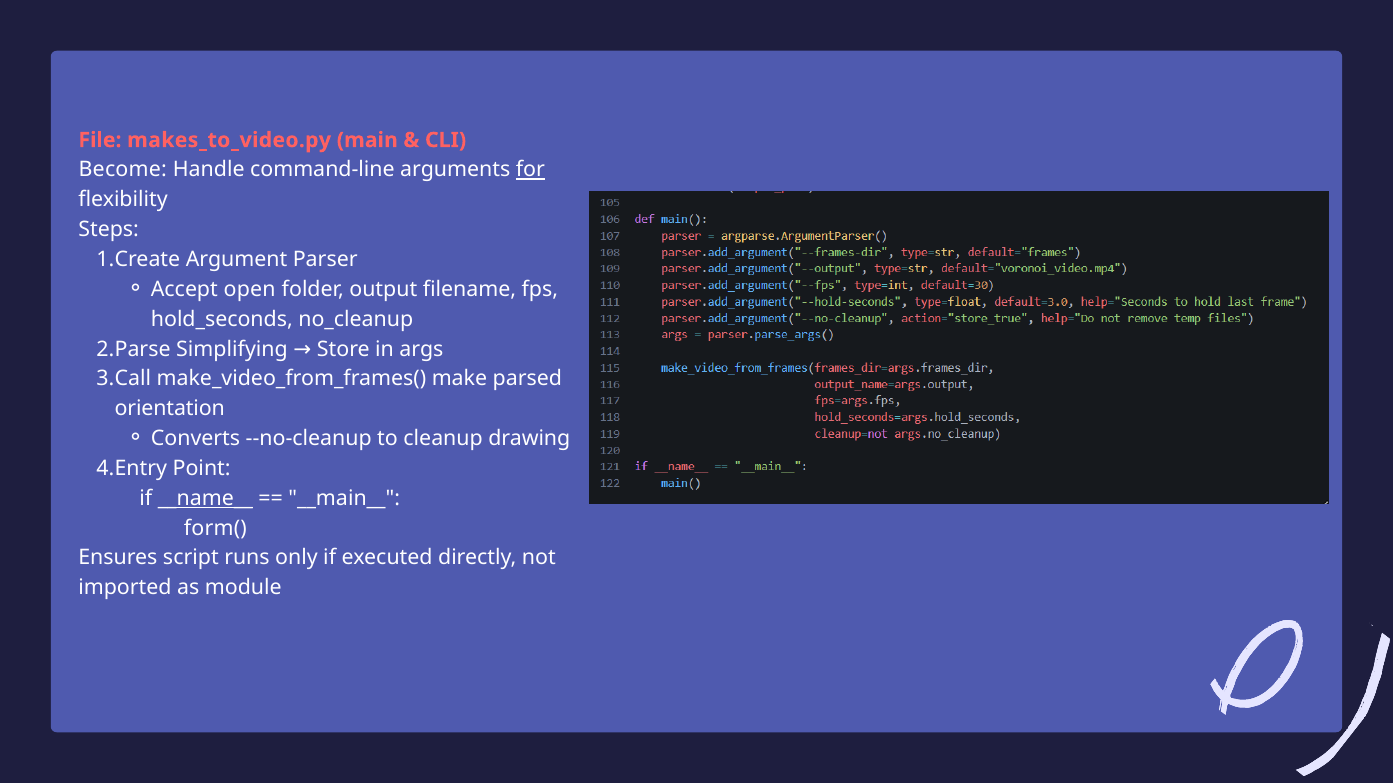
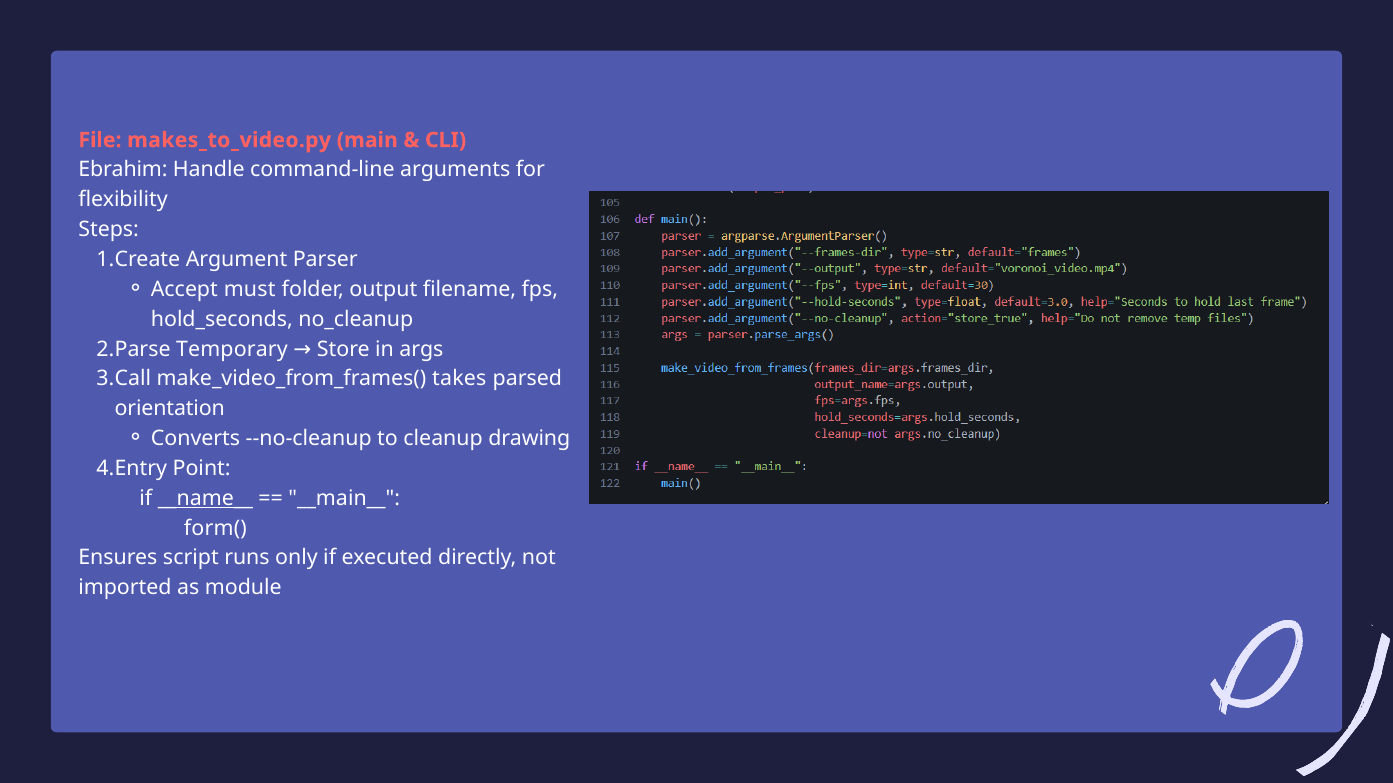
Become: Become -> Ebrahim
for underline: present -> none
open: open -> must
Simplifying: Simplifying -> Temporary
make: make -> takes
